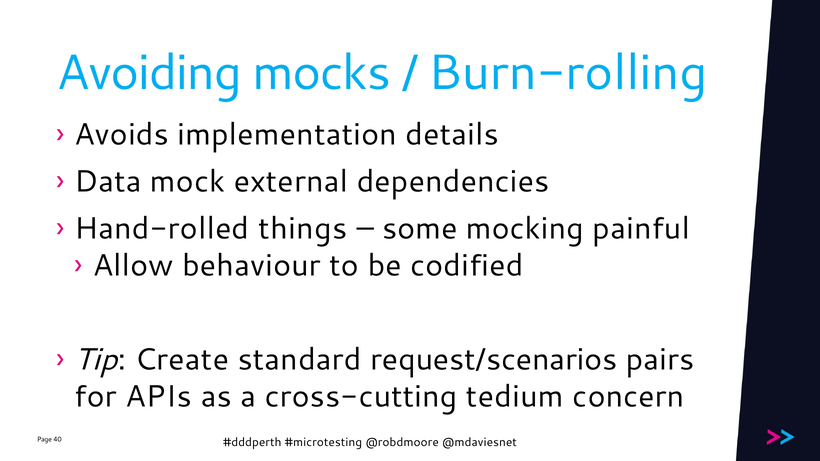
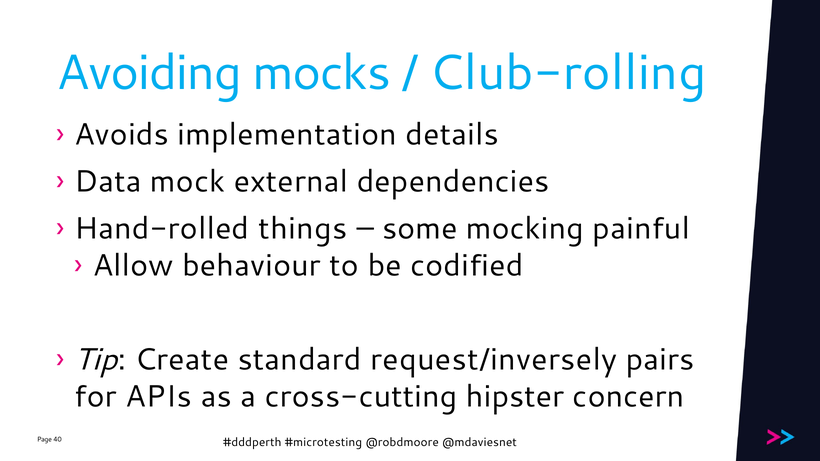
Burn-rolling: Burn-rolling -> Club-rolling
request/scenarios: request/scenarios -> request/inversely
tedium: tedium -> hipster
